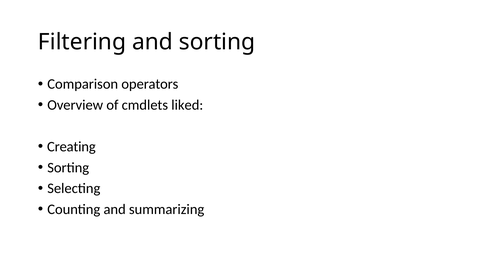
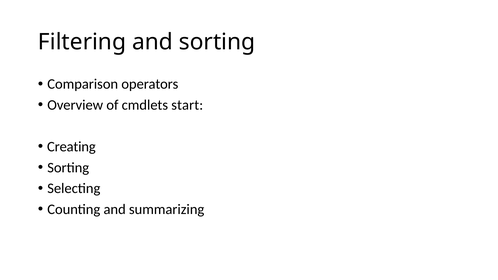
liked: liked -> start
